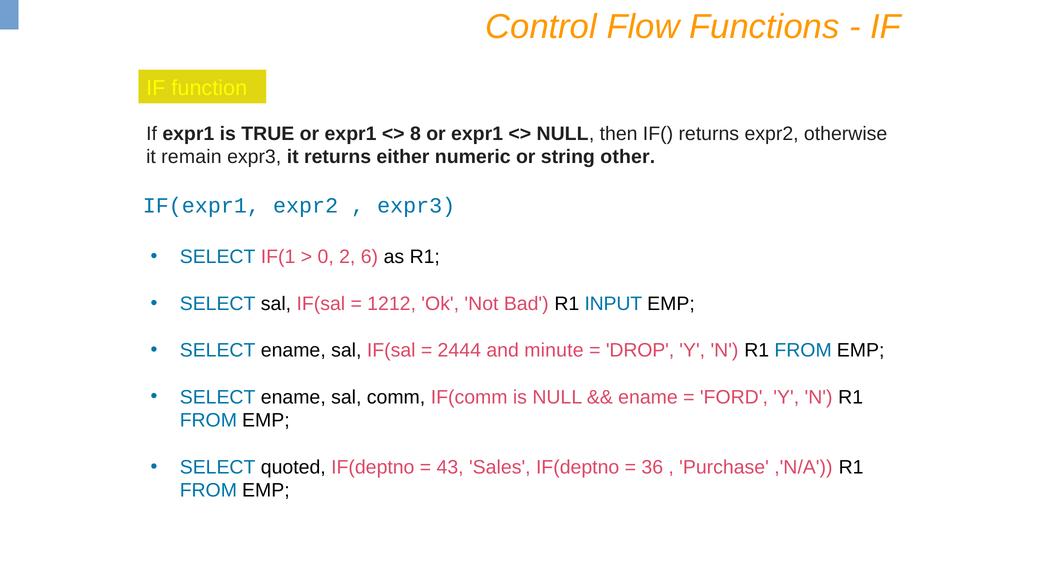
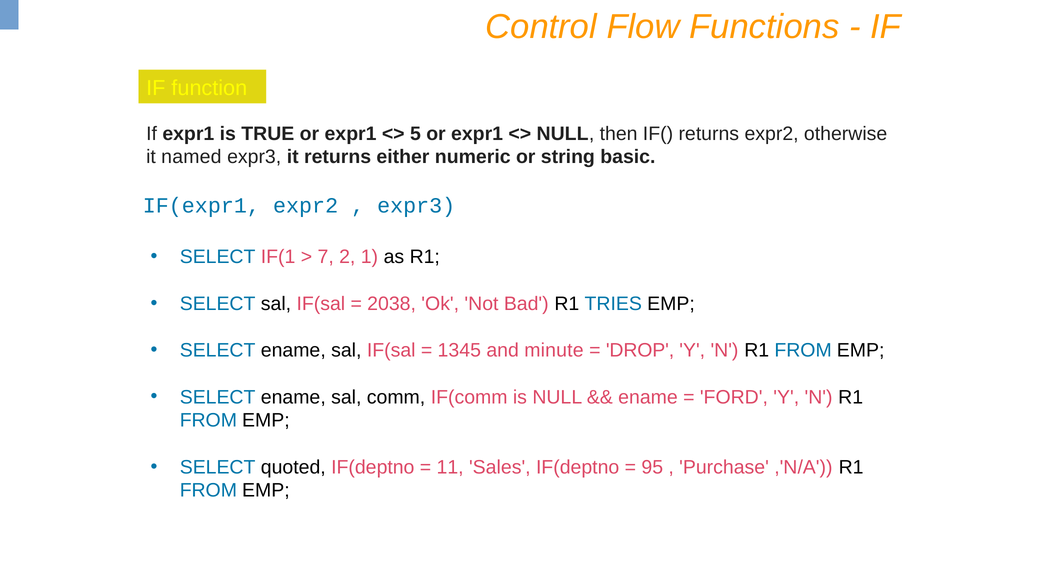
8: 8 -> 5
remain: remain -> named
other: other -> basic
0: 0 -> 7
6: 6 -> 1
1212: 1212 -> 2038
INPUT: INPUT -> TRIES
2444: 2444 -> 1345
43: 43 -> 11
36: 36 -> 95
